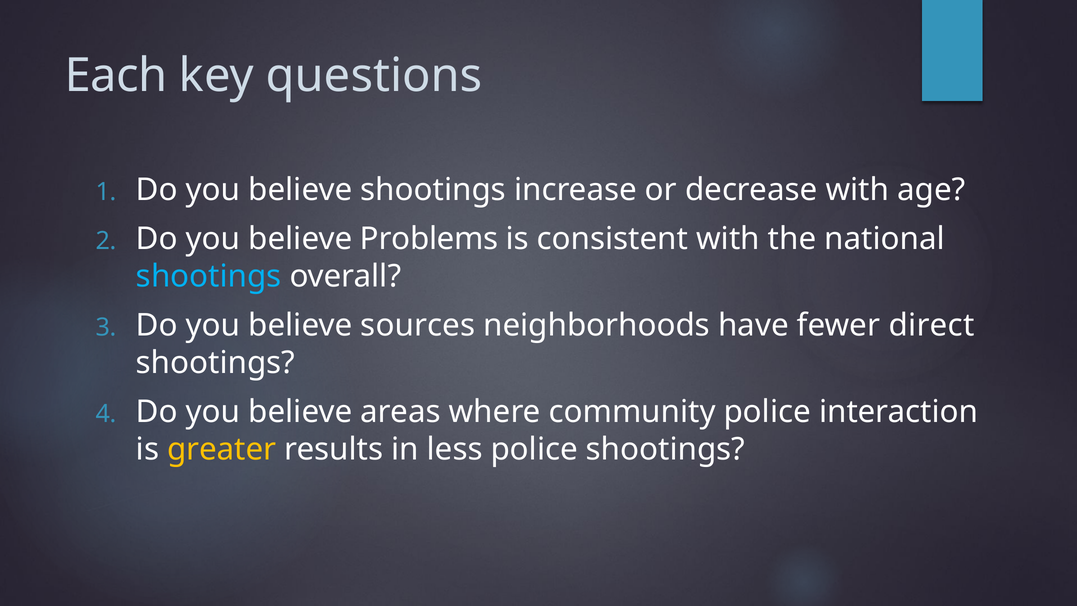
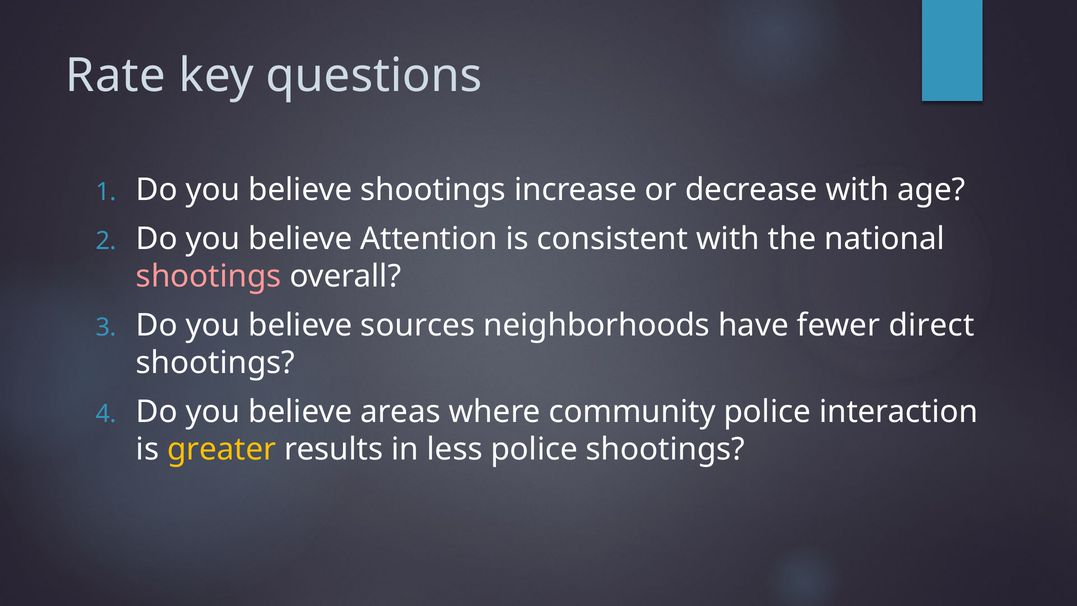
Each: Each -> Rate
Problems: Problems -> Attention
shootings at (209, 276) colour: light blue -> pink
